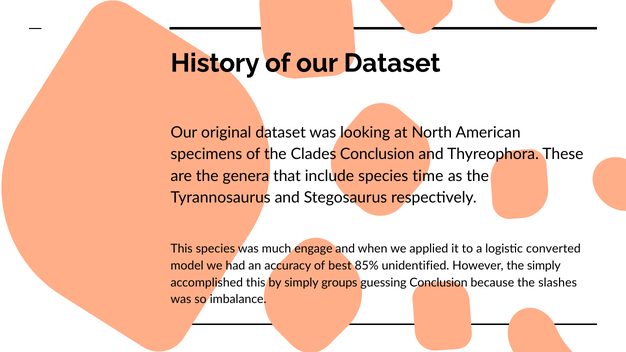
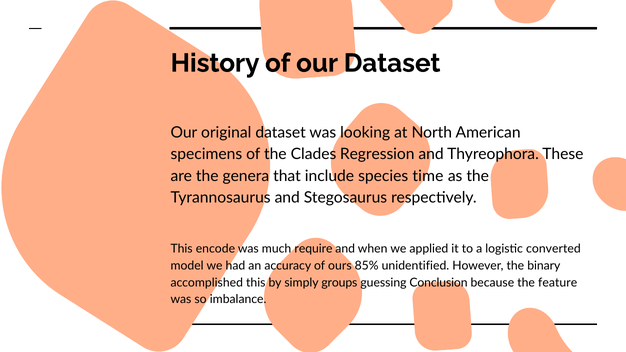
Clades Conclusion: Conclusion -> Regression
This species: species -> encode
engage: engage -> require
best: best -> ours
the simply: simply -> binary
slashes: slashes -> feature
